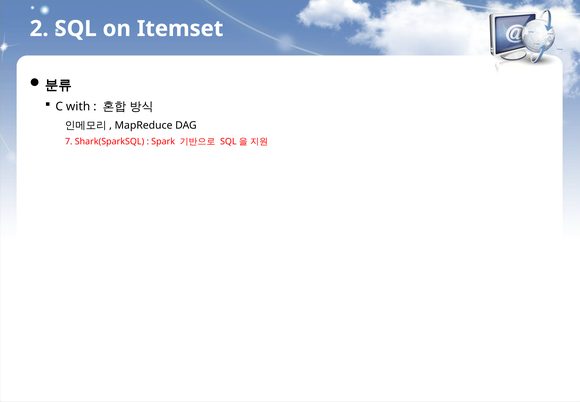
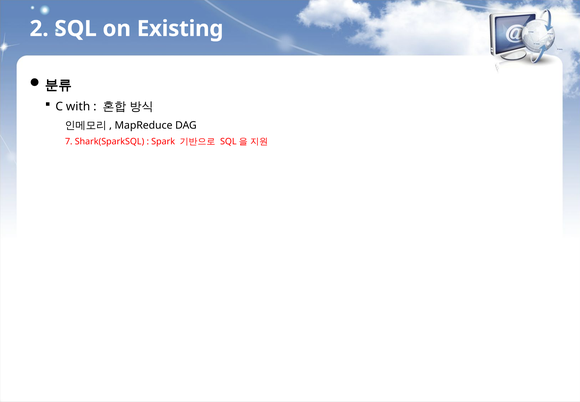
Itemset: Itemset -> Existing
